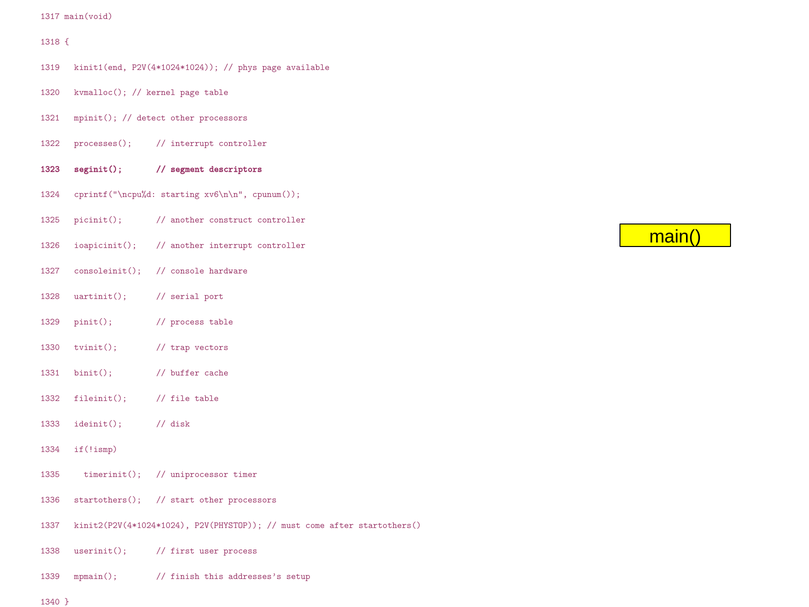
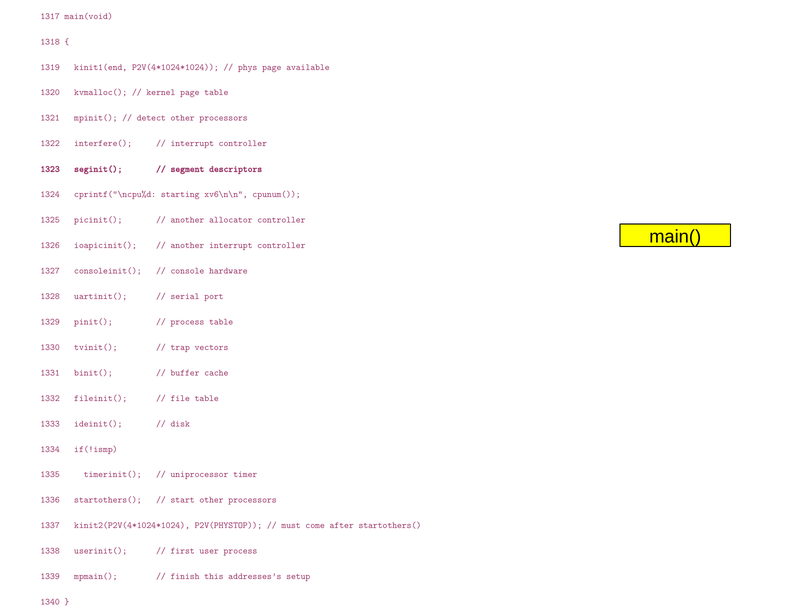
processes(: processes( -> interfere(
construct: construct -> allocator
